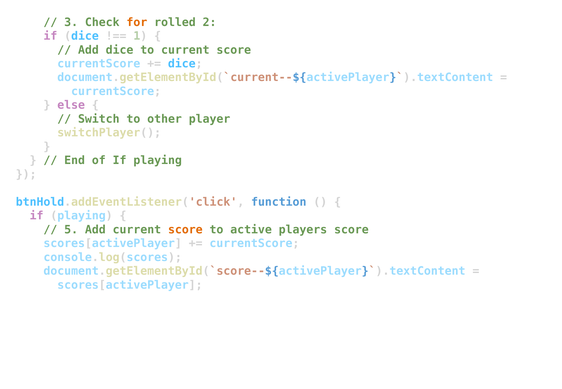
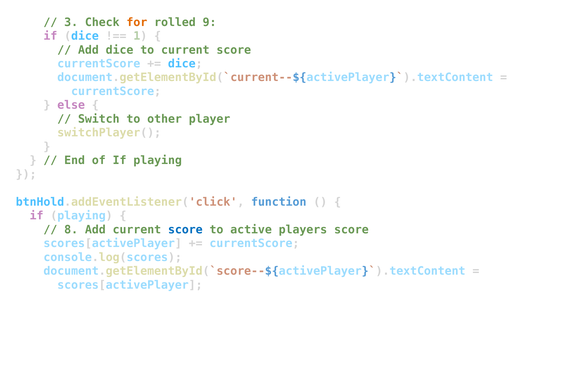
2: 2 -> 9
5: 5 -> 8
score at (185, 230) colour: orange -> blue
